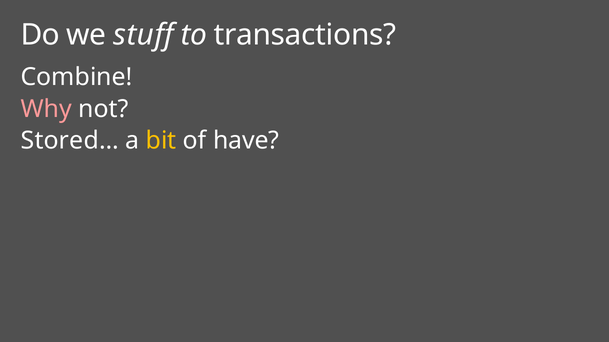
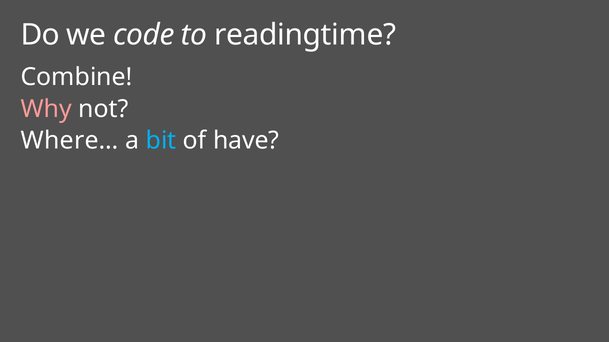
stuff: stuff -> code
transactions: transactions -> readingtime
Stored…: Stored… -> Where…
bit colour: yellow -> light blue
